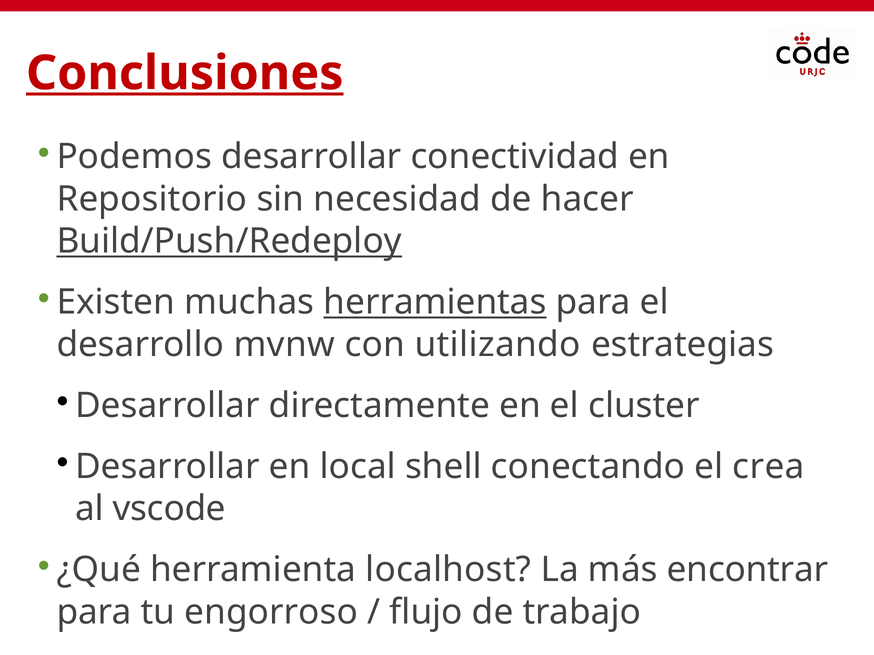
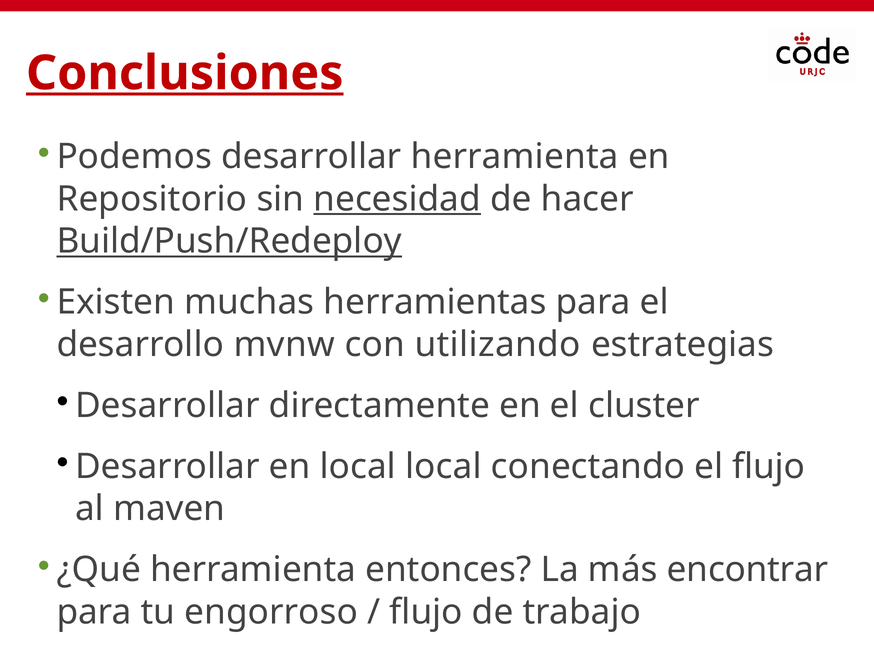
desarrollar conectividad: conectividad -> herramienta
necesidad underline: none -> present
herramientas underline: present -> none
local shell: shell -> local
el crea: crea -> flujo
vscode: vscode -> maven
localhost: localhost -> entonces
